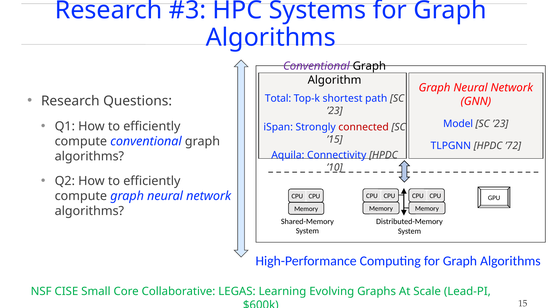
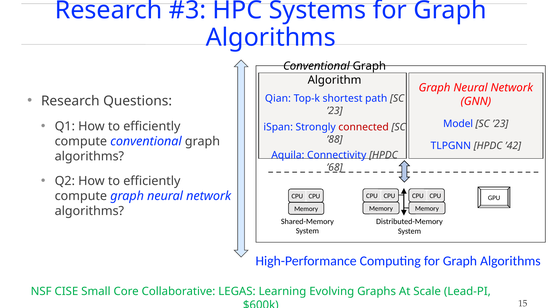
Conventional at (316, 66) colour: purple -> black
Total: Total -> Qian
’15: ’15 -> ’88
’72: ’72 -> ’42
’10: ’10 -> ’68
